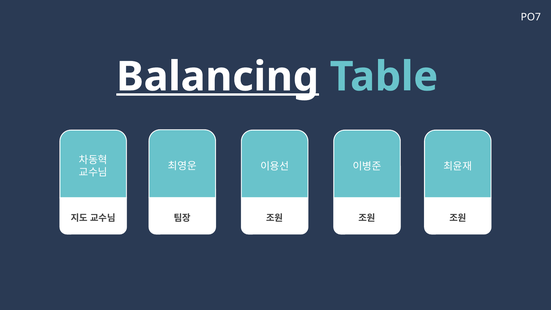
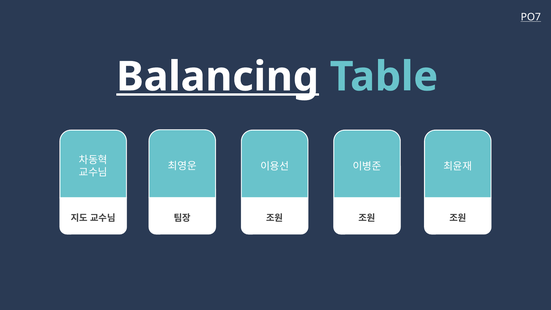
PO7 underline: none -> present
